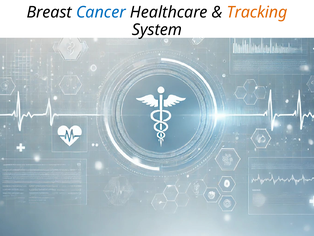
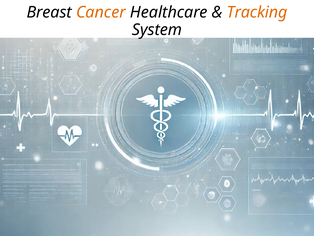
Cancer colour: blue -> orange
